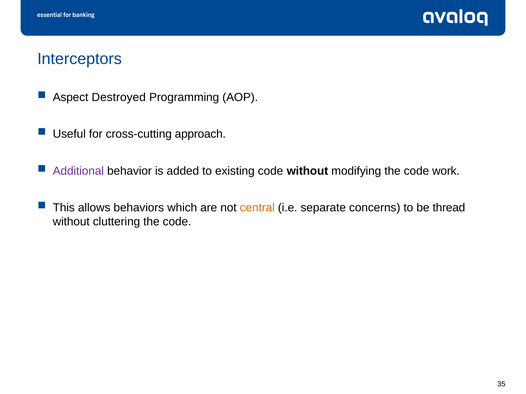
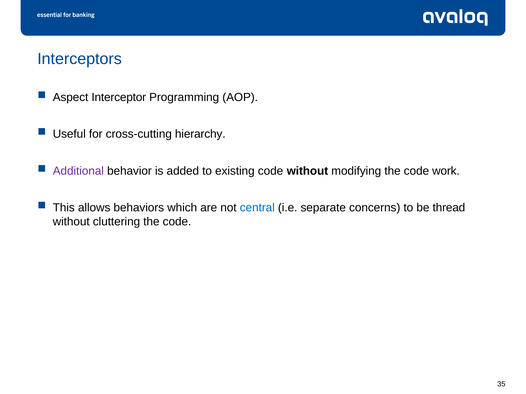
Destroyed: Destroyed -> Interceptor
approach: approach -> hierarchy
central colour: orange -> blue
